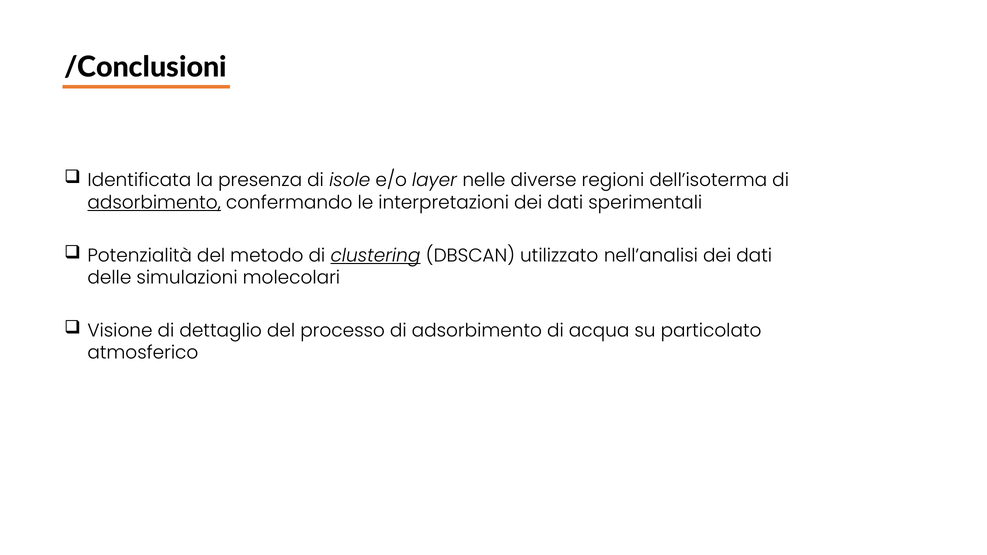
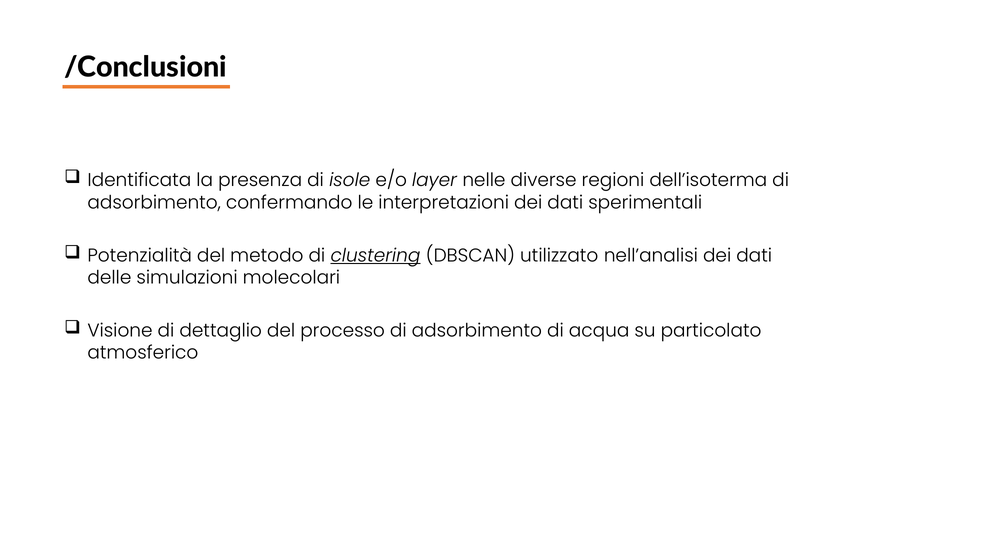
adsorbimento at (154, 202) underline: present -> none
